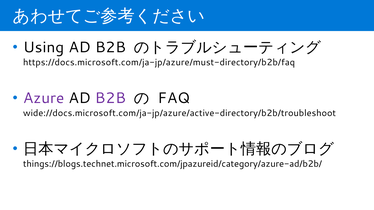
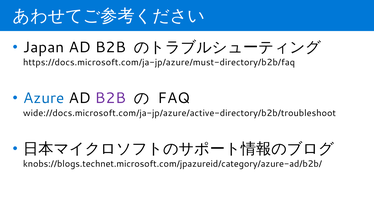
Using: Using -> Japan
Azure colour: purple -> blue
things://blogs.technet.microsoft.com/jpazureid/category/azure-ad/b2b/: things://blogs.technet.microsoft.com/jpazureid/category/azure-ad/b2b/ -> knobs://blogs.technet.microsoft.com/jpazureid/category/azure-ad/b2b/
